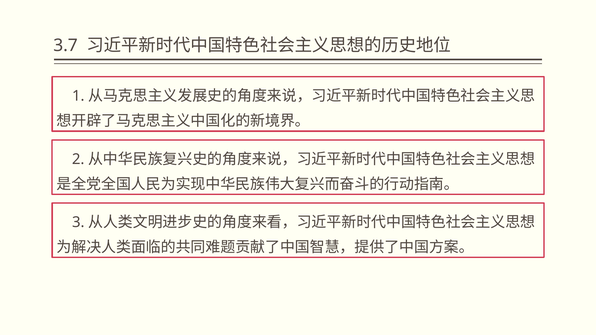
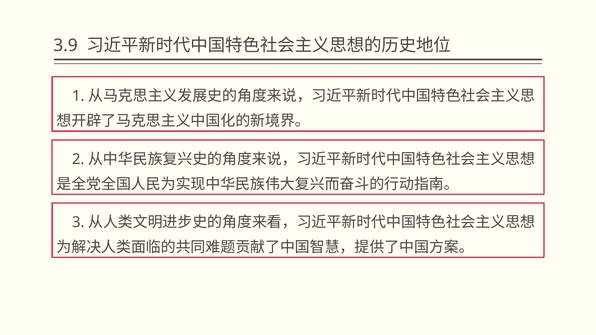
3.7: 3.7 -> 3.9
